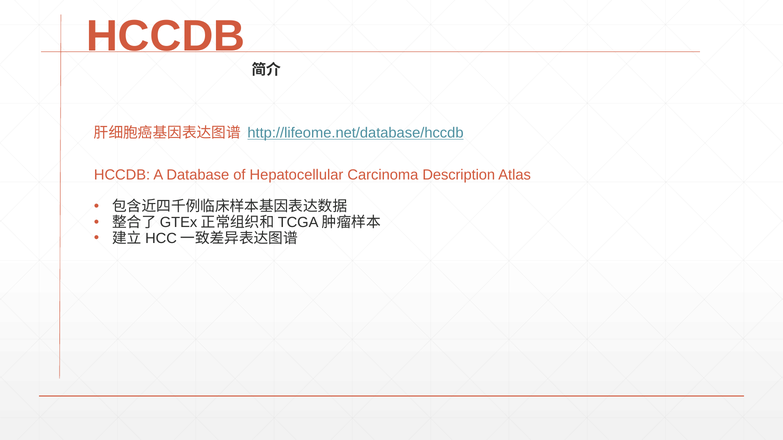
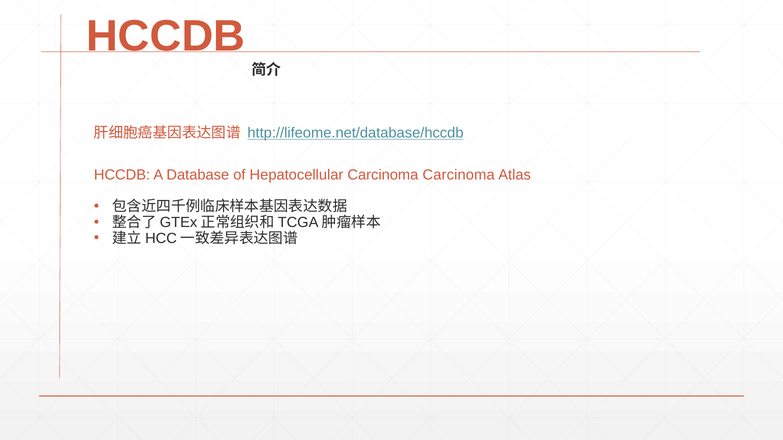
Carcinoma Description: Description -> Carcinoma
